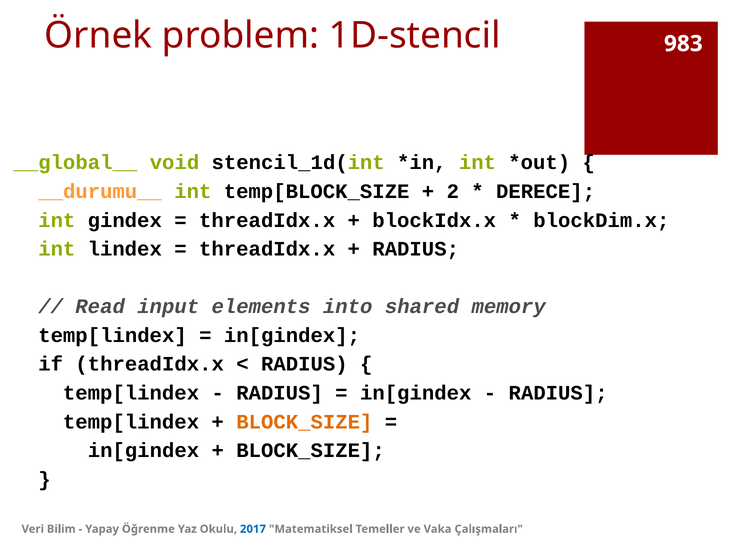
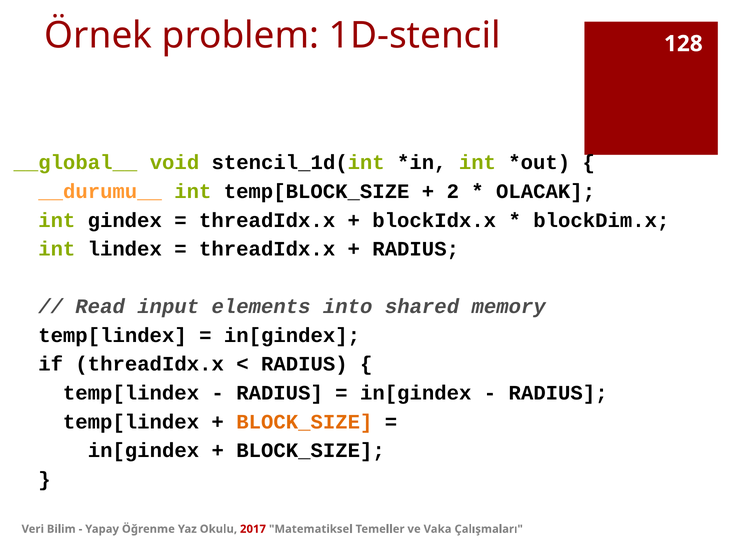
983: 983 -> 128
DERECE: DERECE -> OLACAK
2017 colour: blue -> red
